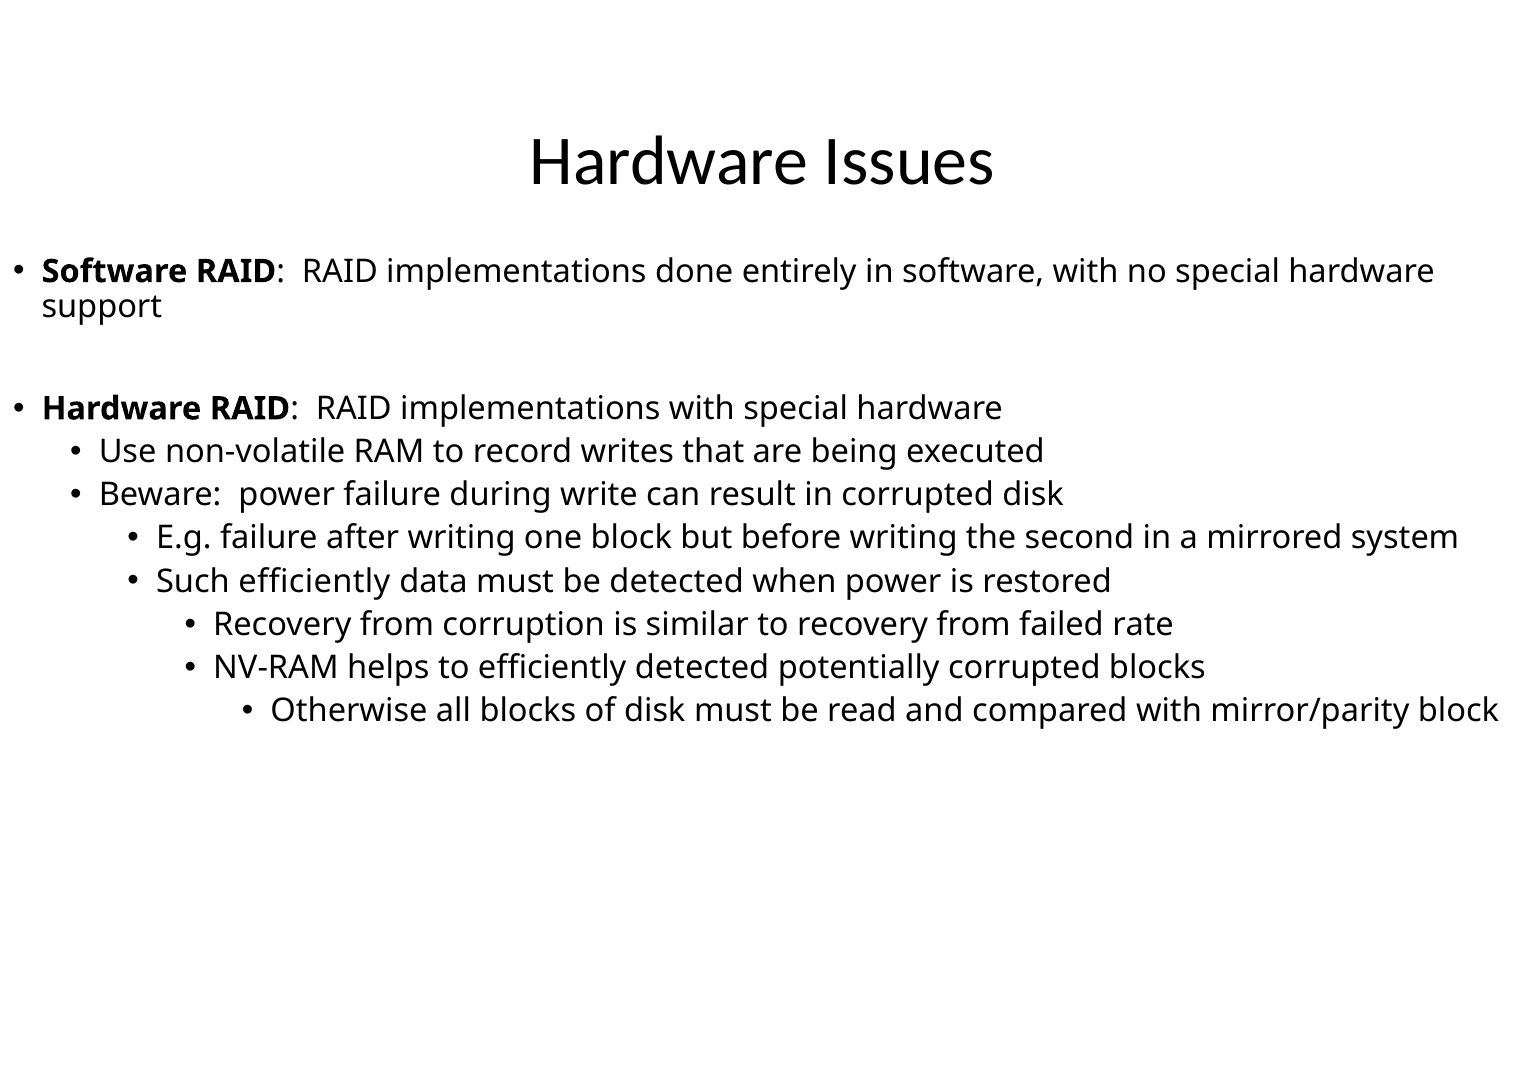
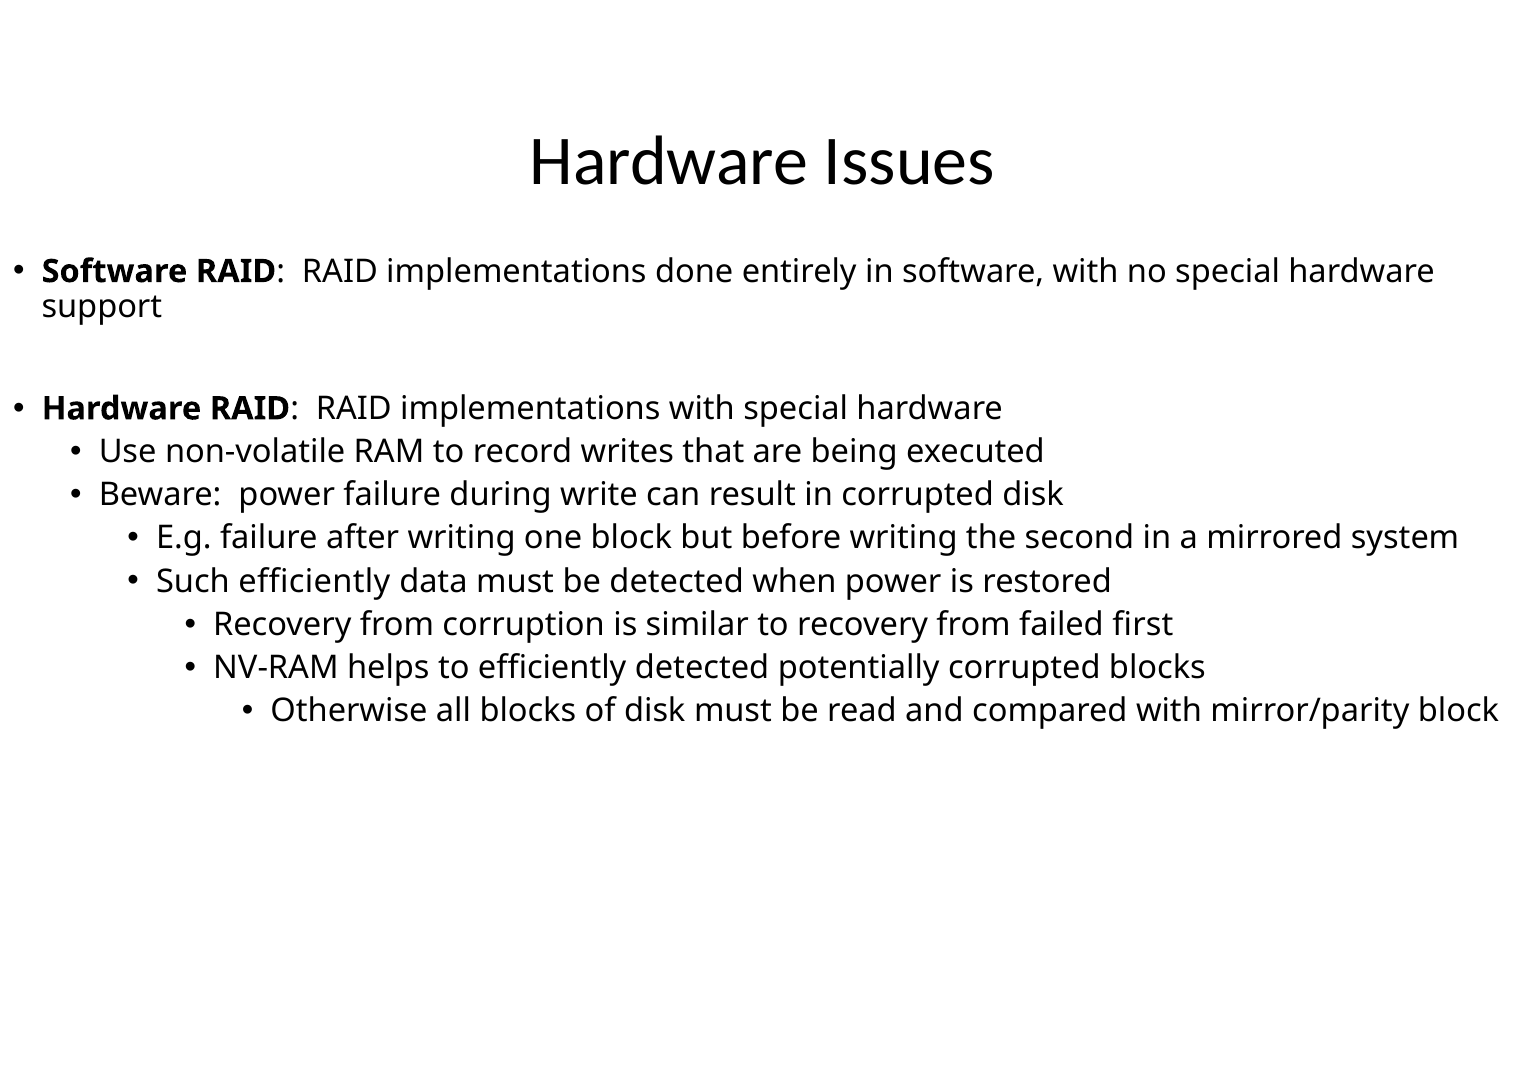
rate: rate -> first
